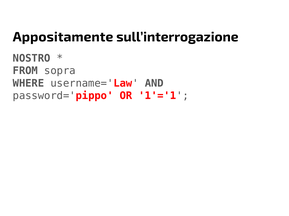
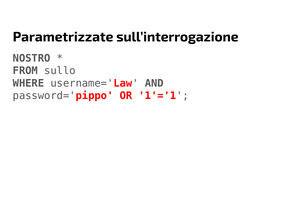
Appositamente: Appositamente -> Parametrizzate
sopra: sopra -> sullo
